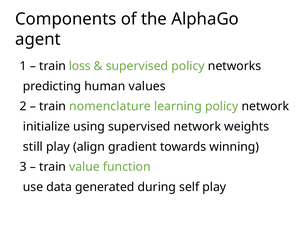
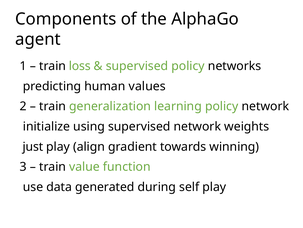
nomenclature: nomenclature -> generalization
still: still -> just
